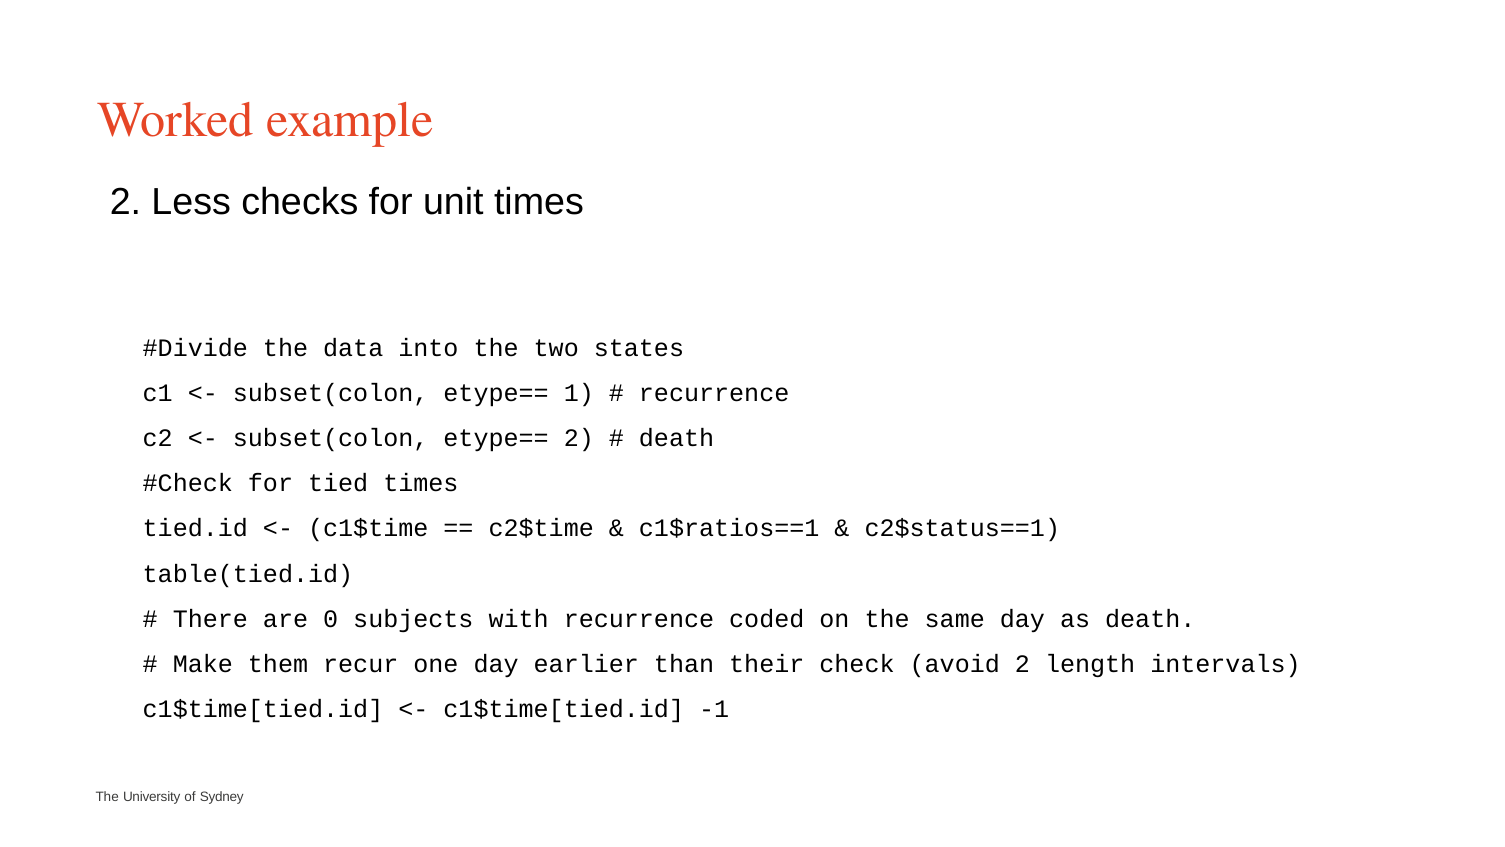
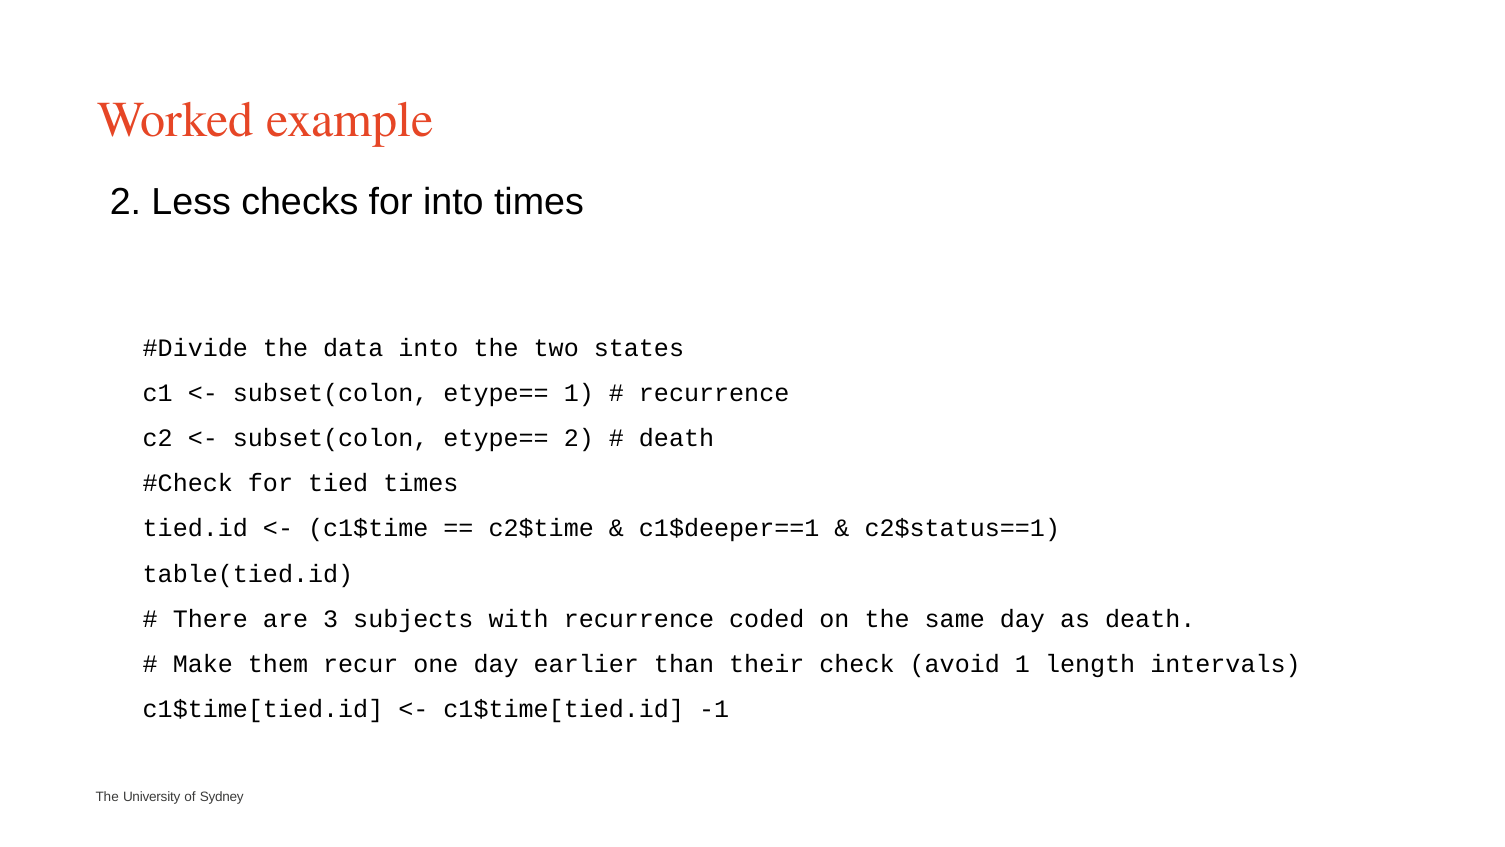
for unit: unit -> into
c1$ratios==1: c1$ratios==1 -> c1$deeper==1
0: 0 -> 3
avoid 2: 2 -> 1
